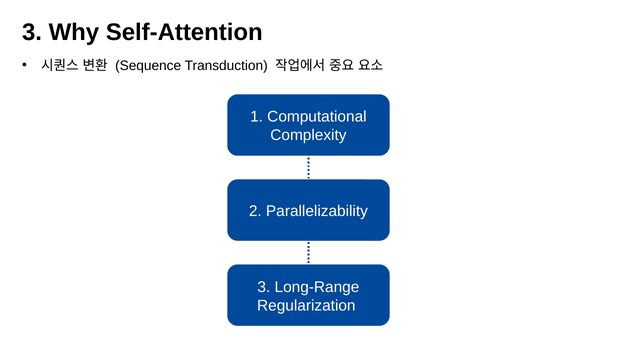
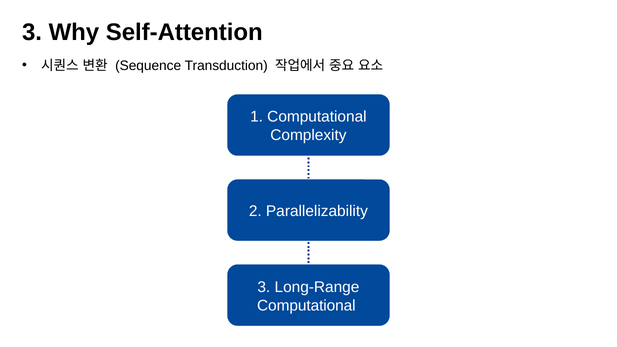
Regularization at (306, 306): Regularization -> Computational
